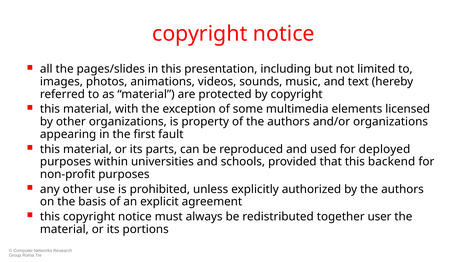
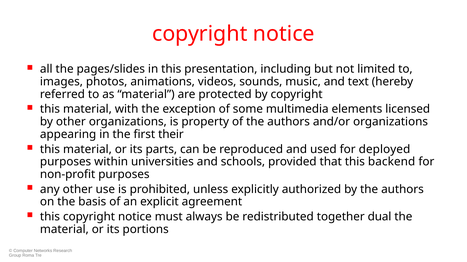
fault: fault -> their
user: user -> dual
